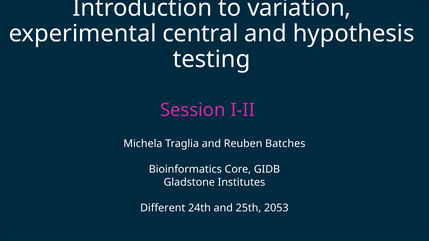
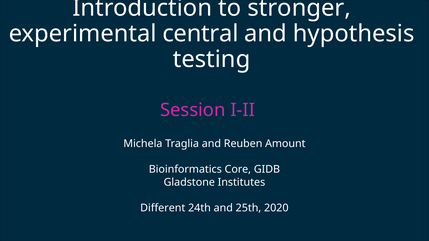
variation: variation -> stronger
Batches: Batches -> Amount
2053: 2053 -> 2020
